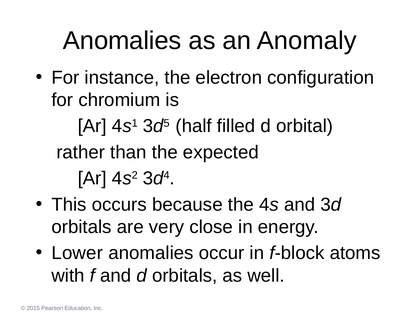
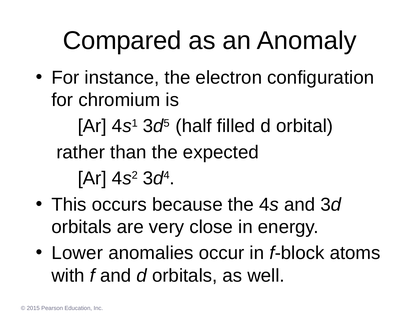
Anomalies at (122, 41): Anomalies -> Compared
